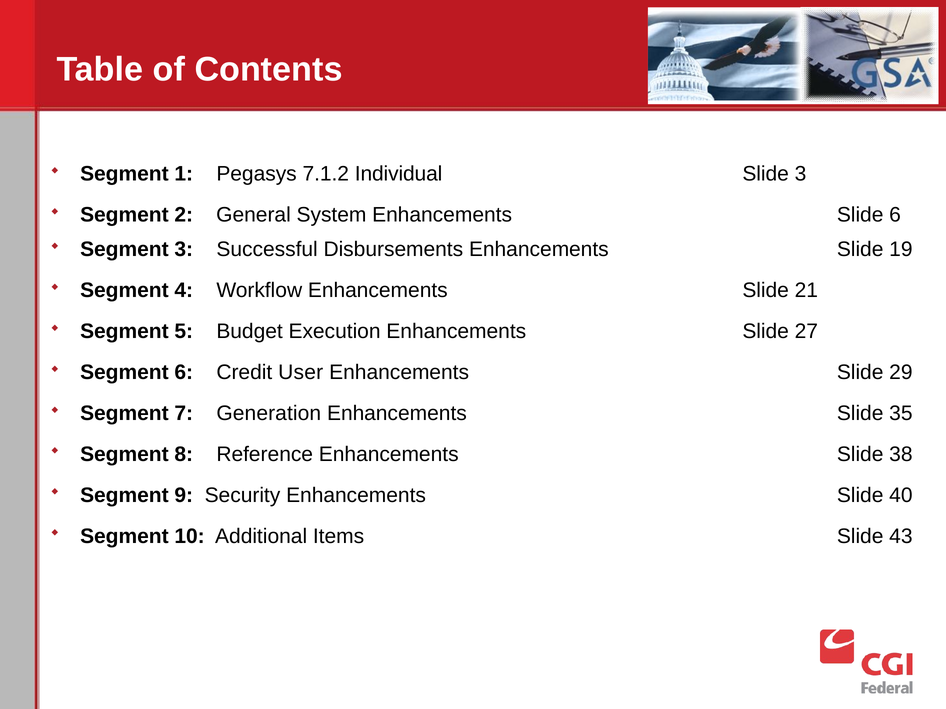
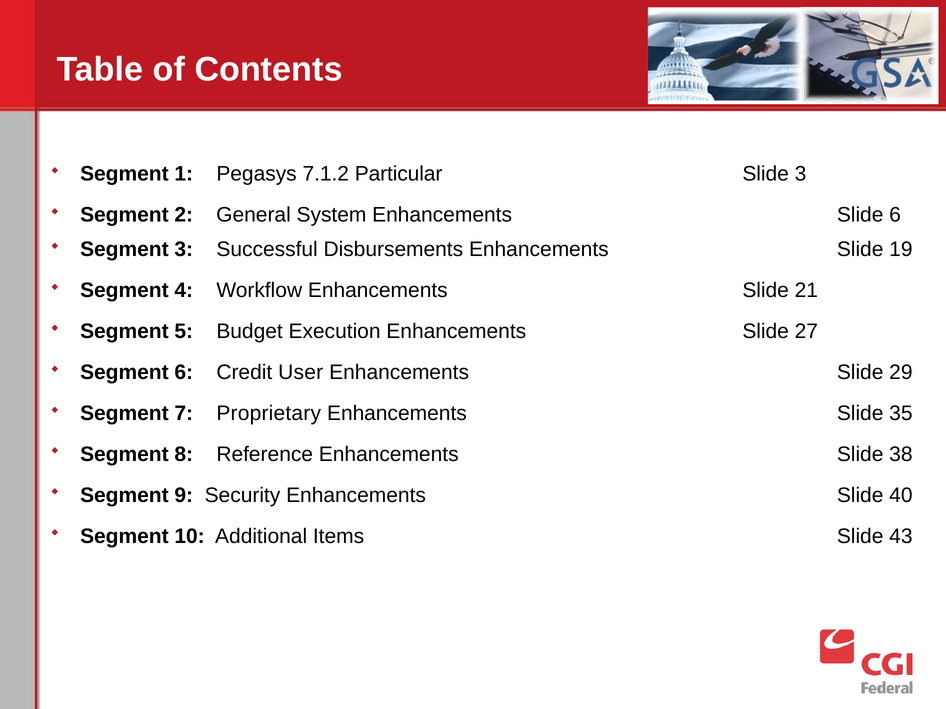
Individual: Individual -> Particular
Generation: Generation -> Proprietary
